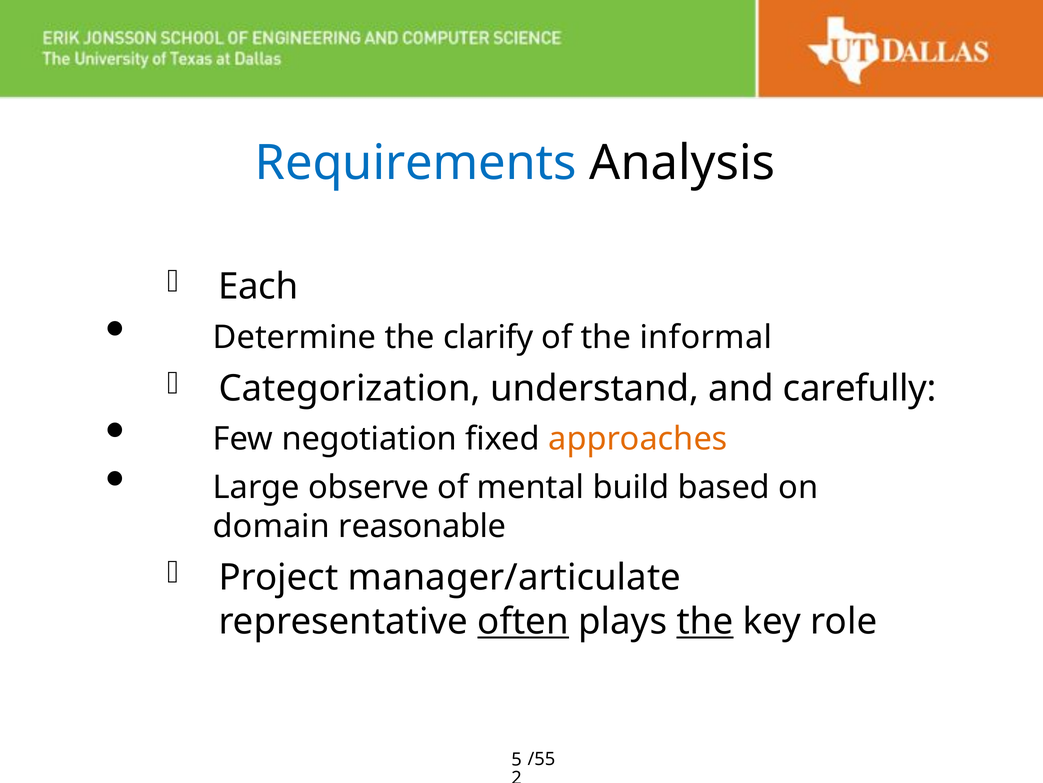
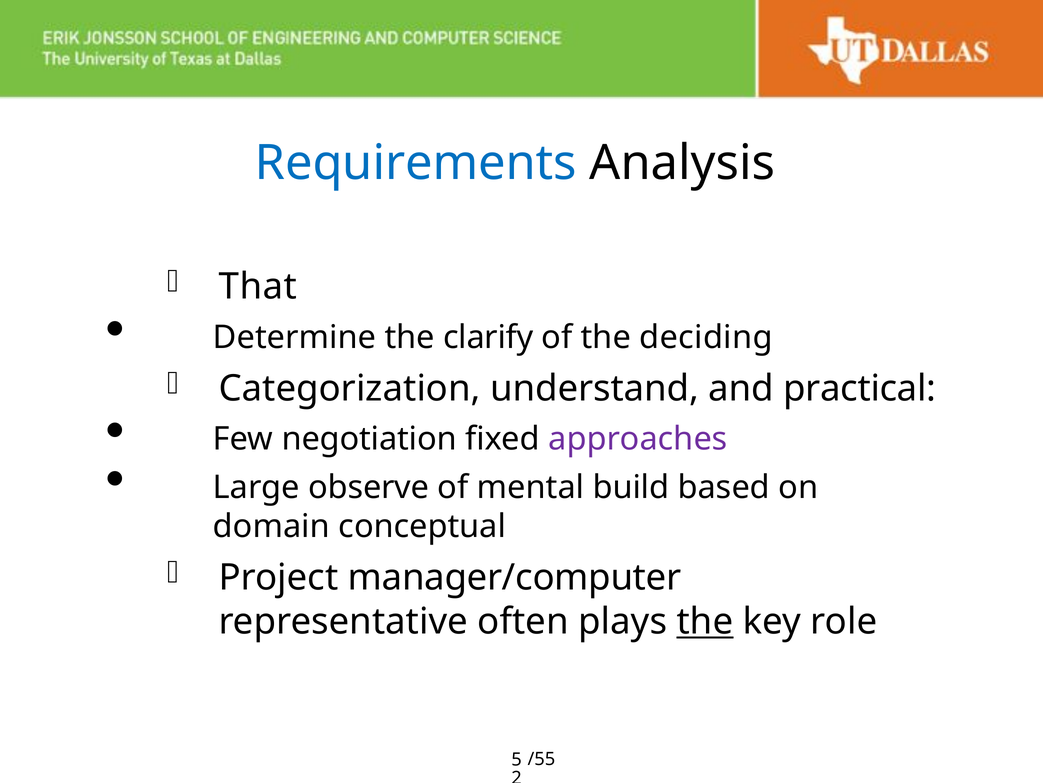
Each: Each -> That
informal: informal -> deciding
carefully: carefully -> practical
approaches colour: orange -> purple
reasonable: reasonable -> conceptual
manager/articulate: manager/articulate -> manager/computer
often underline: present -> none
